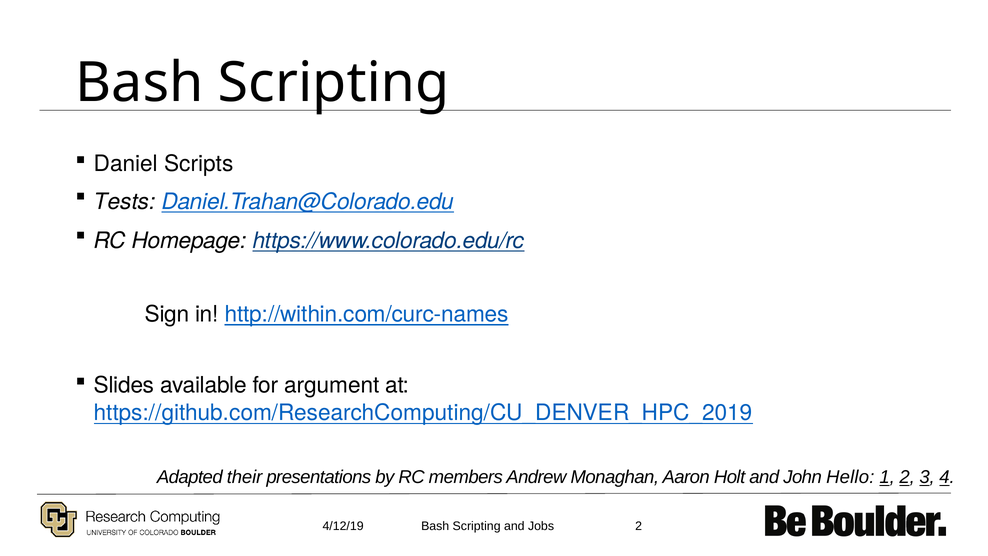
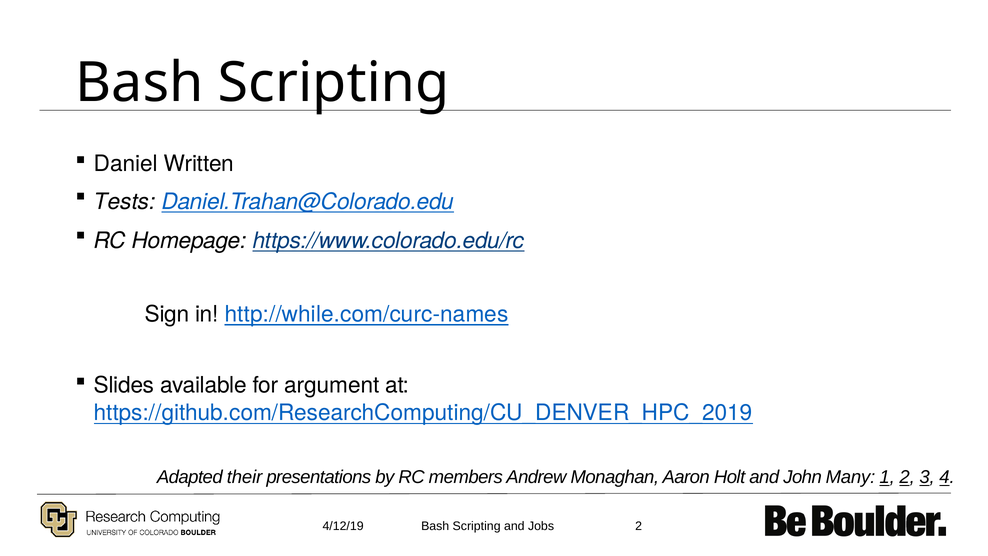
Scripts: Scripts -> Written
http://within.com/curc-names: http://within.com/curc-names -> http://while.com/curc-names
Hello: Hello -> Many
